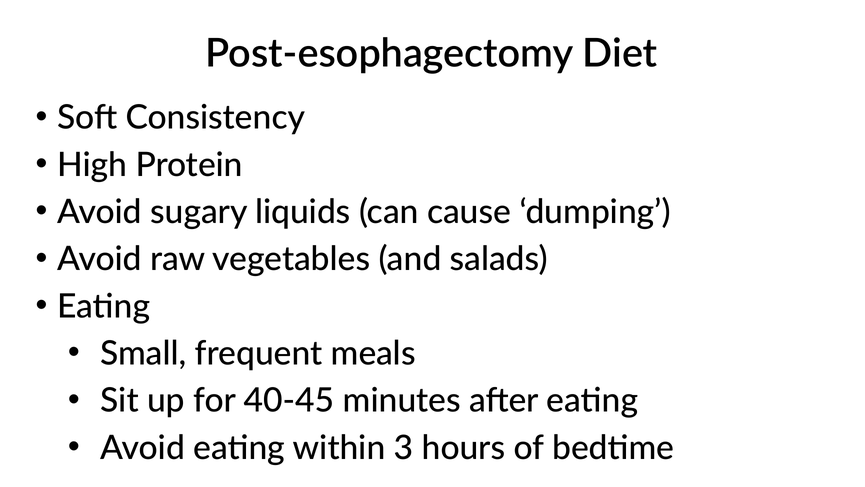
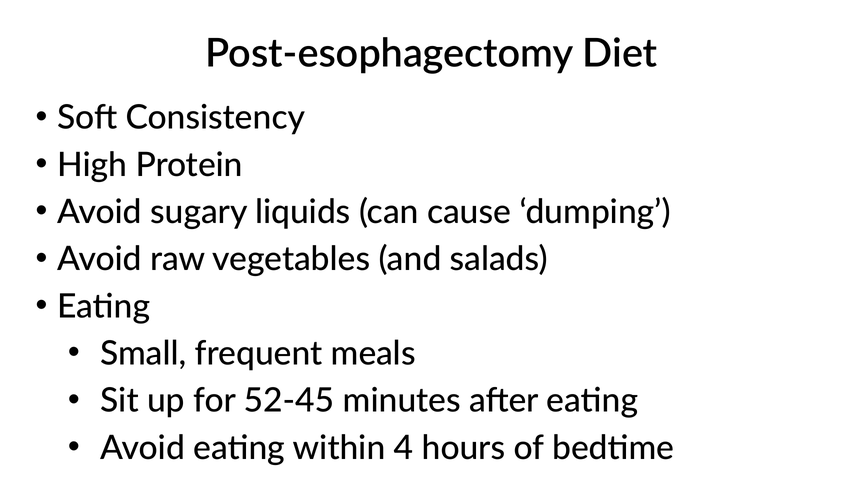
40-45: 40-45 -> 52-45
3: 3 -> 4
